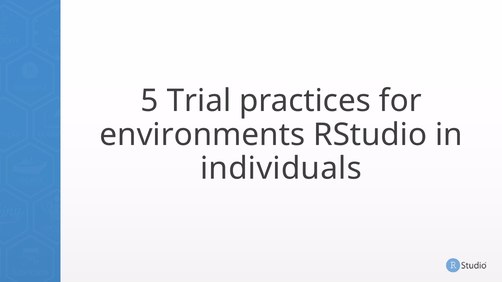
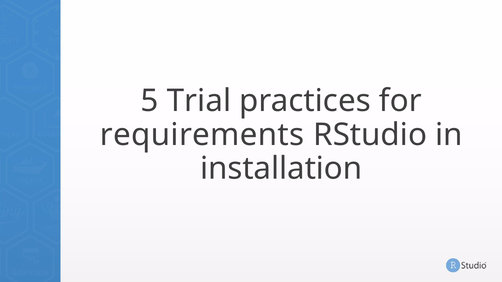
environments: environments -> requirements
individuals: individuals -> installation
